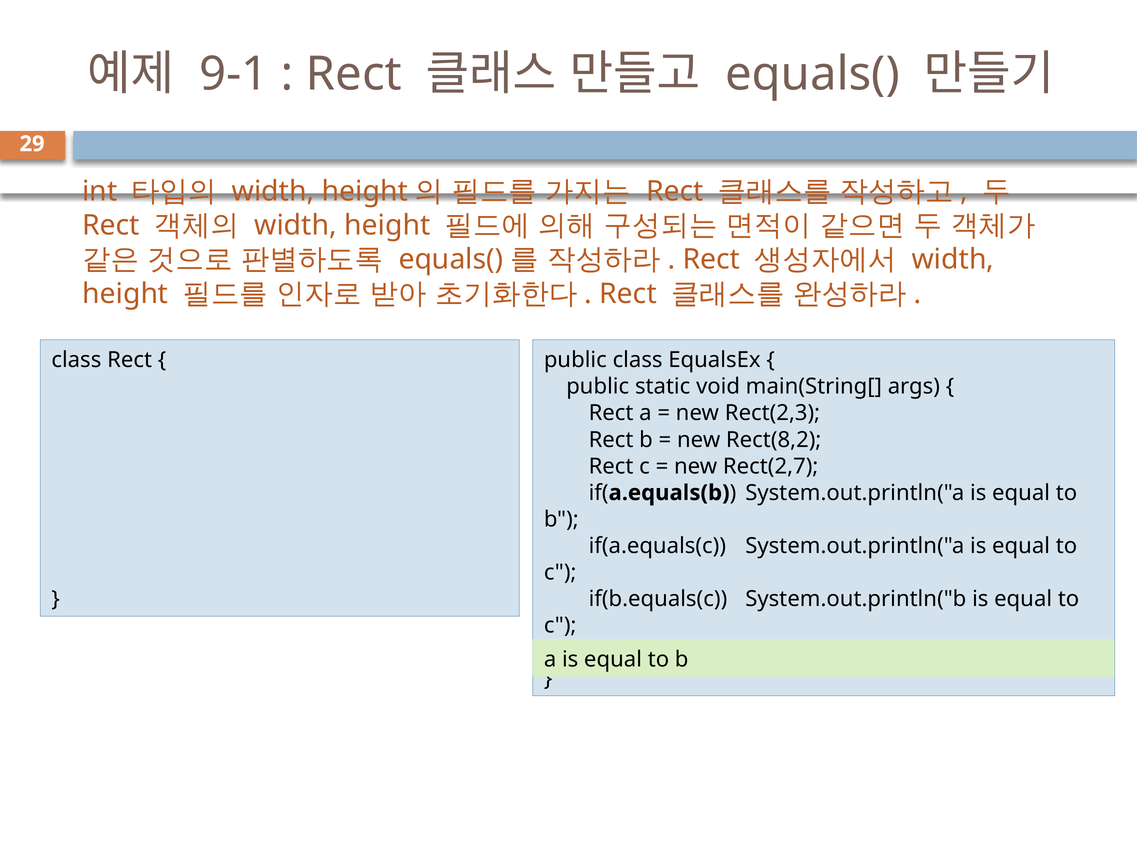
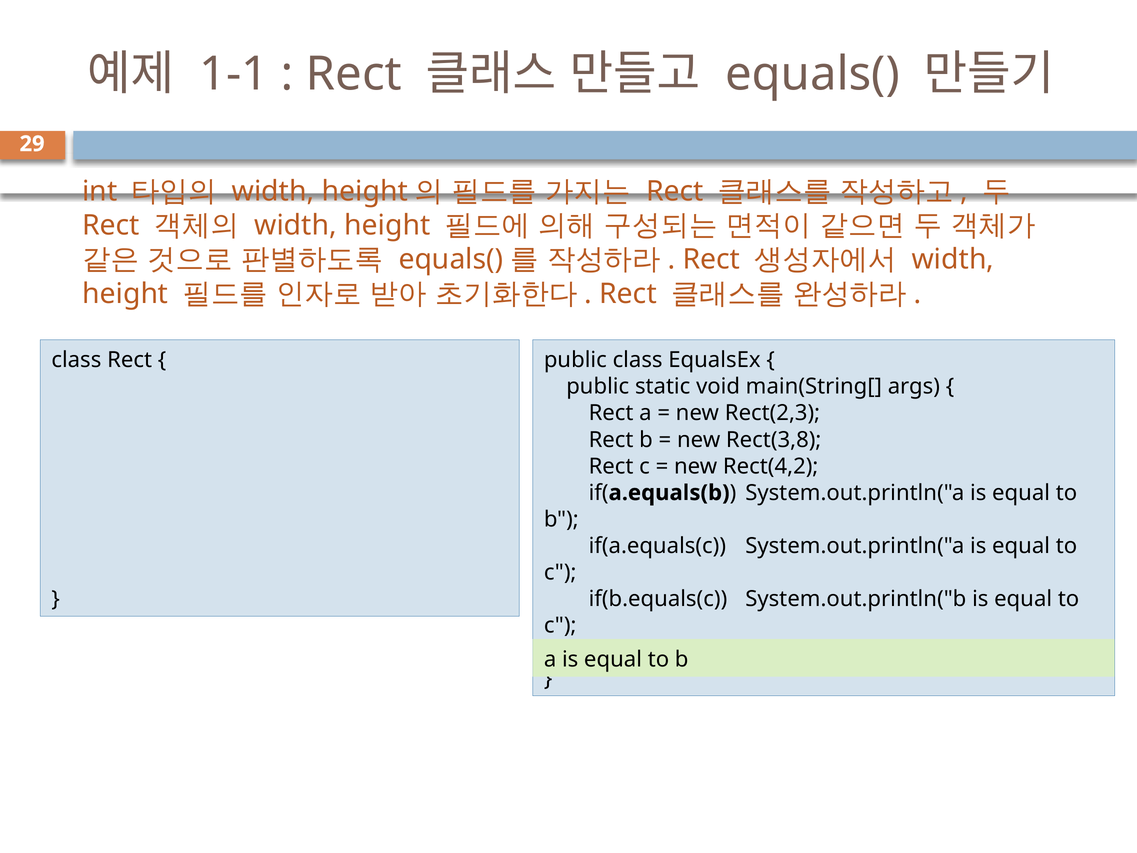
9-1: 9-1 -> 1-1
Rect(8,2: Rect(8,2 -> Rect(3,8
Rect(2,7: Rect(2,7 -> Rect(4,2
